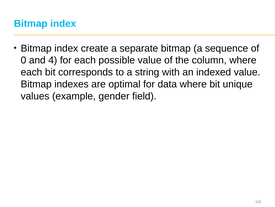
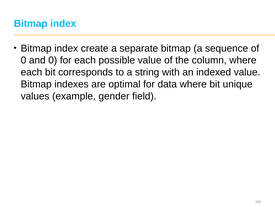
and 4: 4 -> 0
